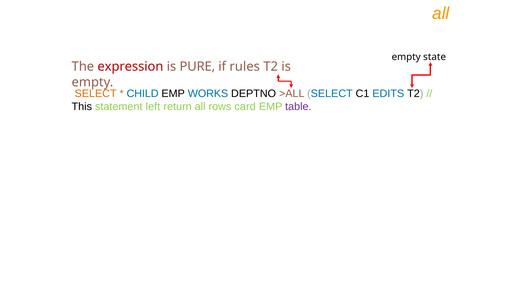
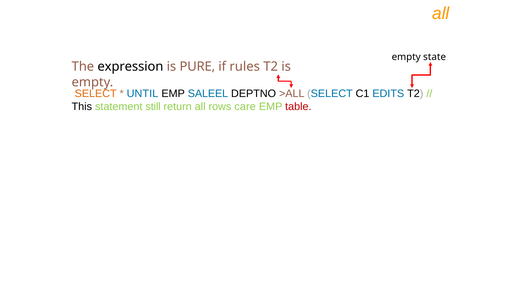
expression colour: red -> black
CHILD: CHILD -> UNTIL
WORKS: WORKS -> SALEEL
left: left -> still
card: card -> care
table colour: purple -> red
